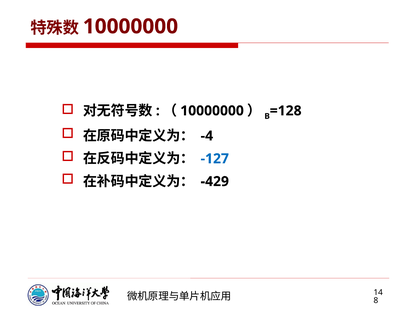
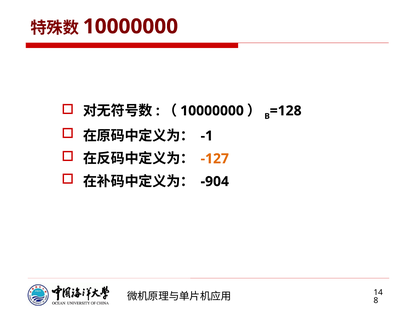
-4: -4 -> -1
-127 colour: blue -> orange
-429: -429 -> -904
